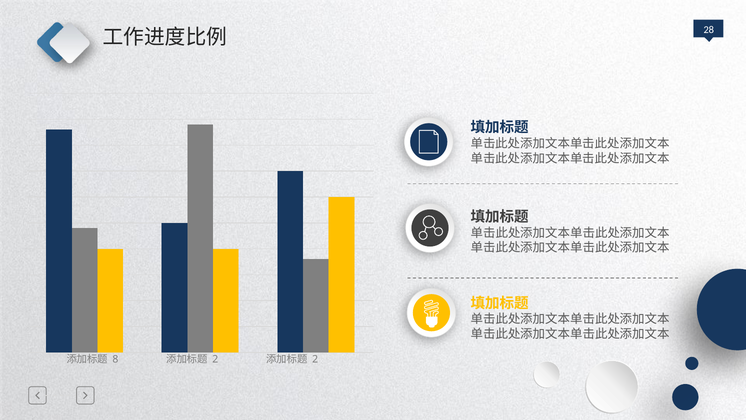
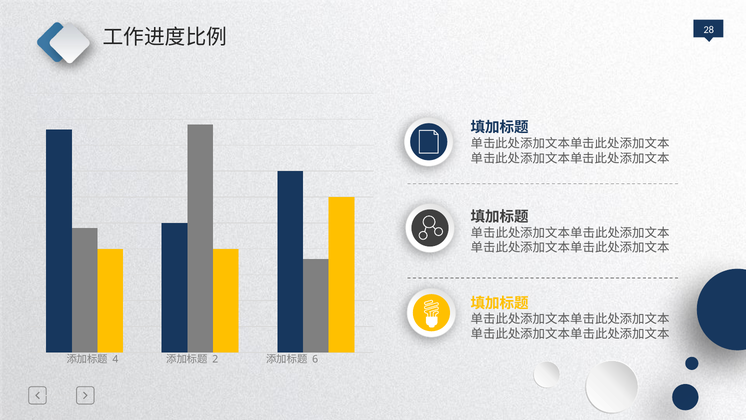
8: 8 -> 4
2 at (315, 359): 2 -> 6
